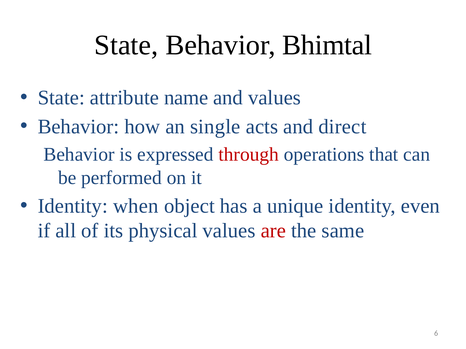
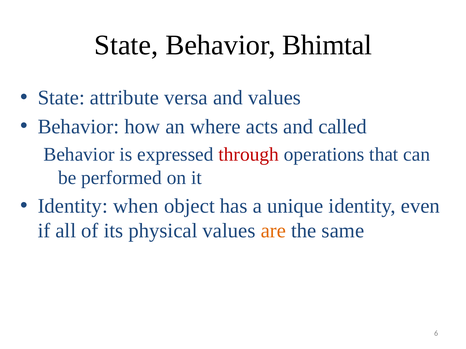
name: name -> versa
single: single -> where
direct: direct -> called
are colour: red -> orange
